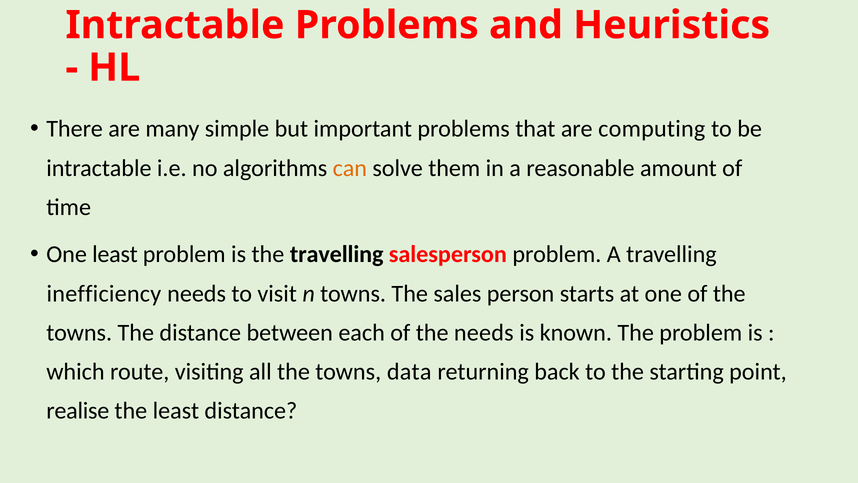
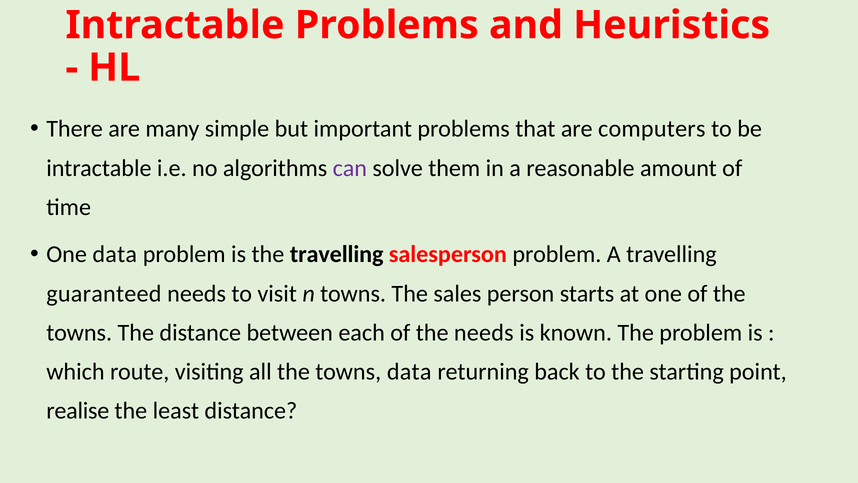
computing: computing -> computers
can colour: orange -> purple
One least: least -> data
inefficiency: inefficiency -> guaranteed
